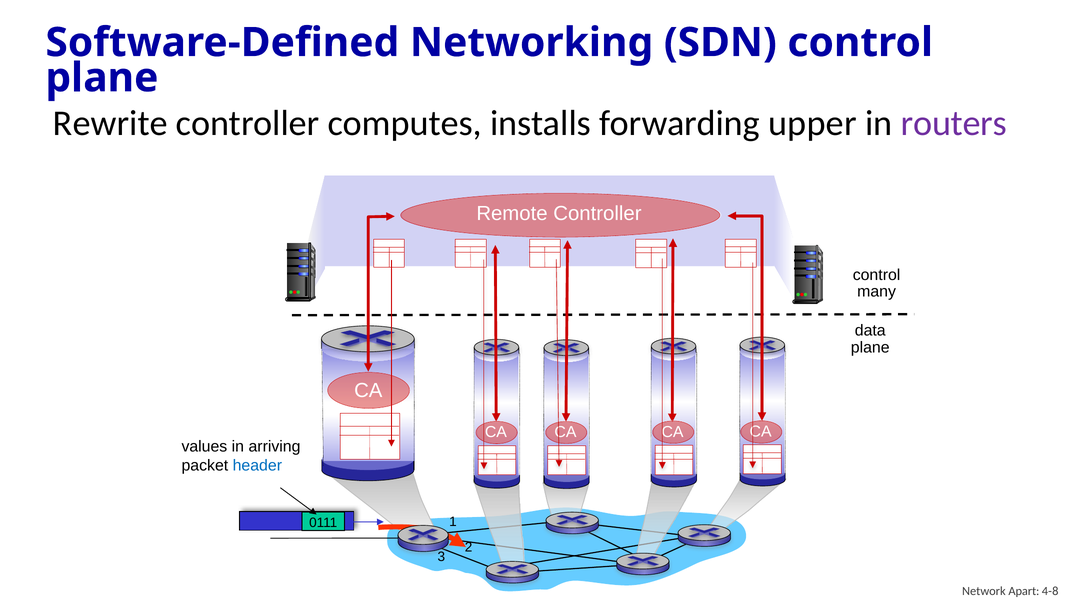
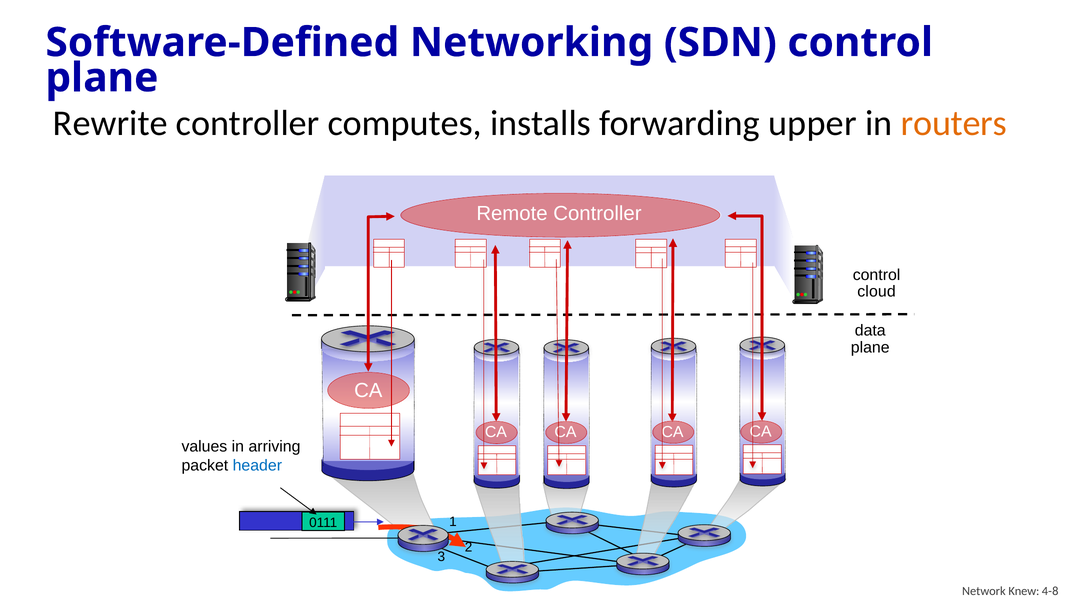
routers colour: purple -> orange
many: many -> cloud
Apart: Apart -> Knew
